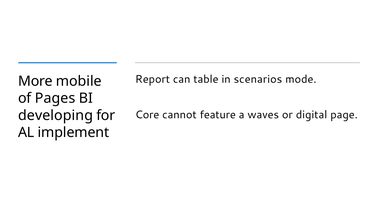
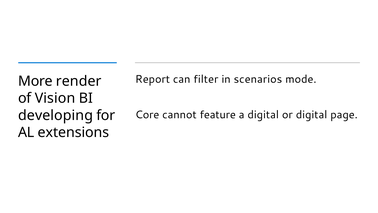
table: table -> filter
mobile: mobile -> render
Pages: Pages -> Vision
a waves: waves -> digital
implement: implement -> extensions
